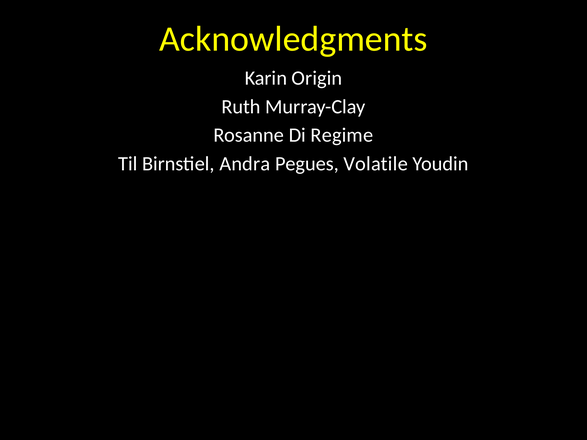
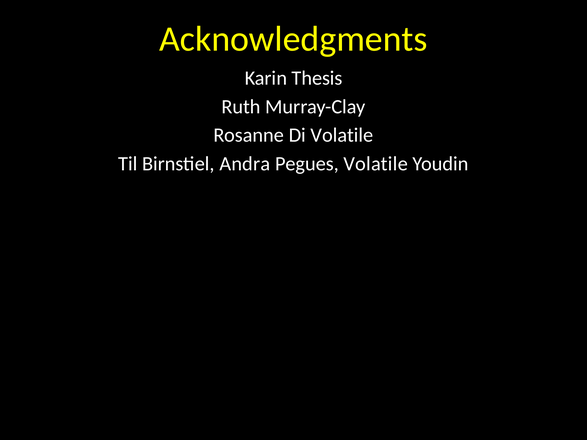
Origin: Origin -> Thesis
Di Regime: Regime -> Volatile
